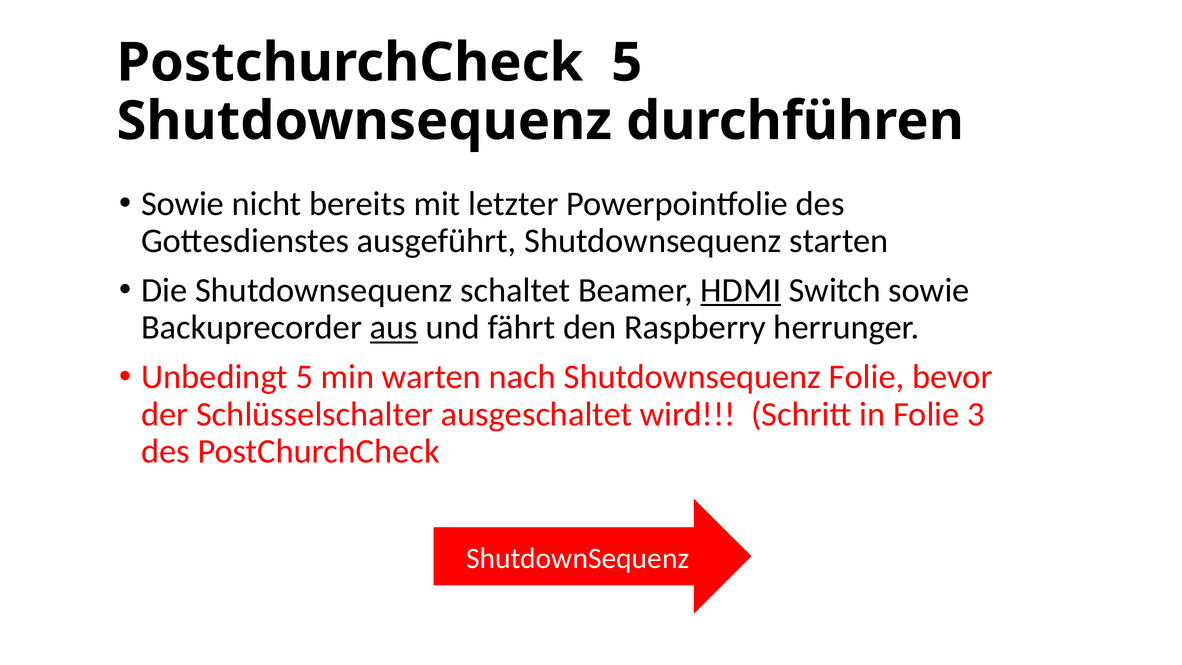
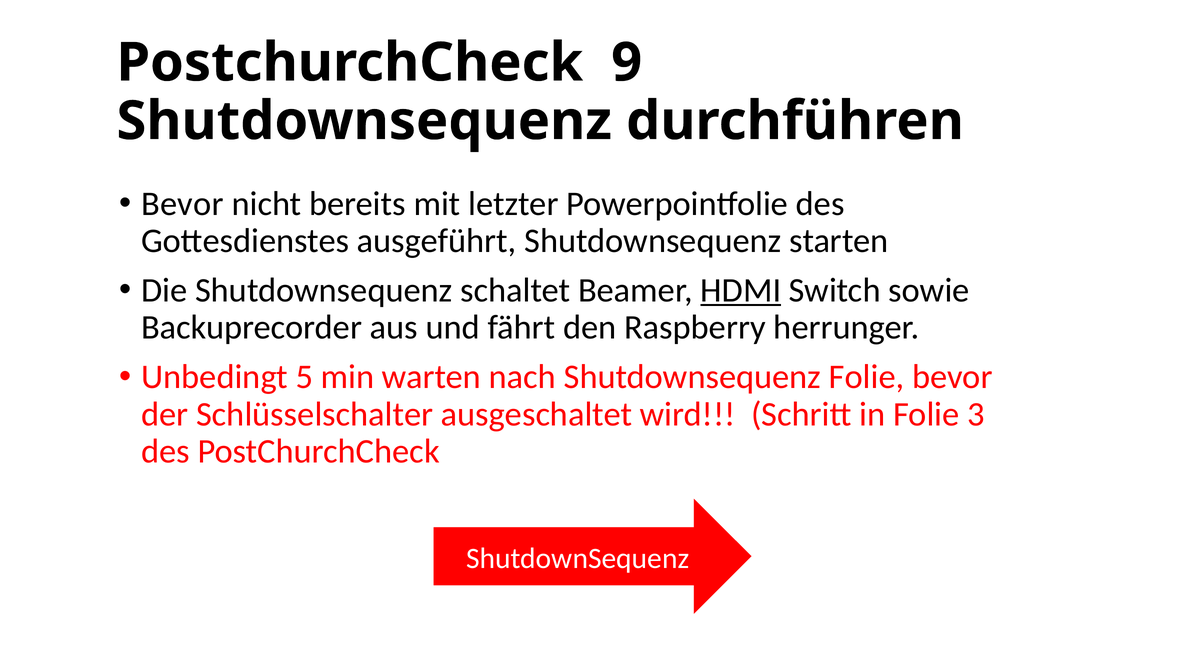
PostchurchCheck 5: 5 -> 9
Sowie at (183, 204): Sowie -> Bevor
aus underline: present -> none
